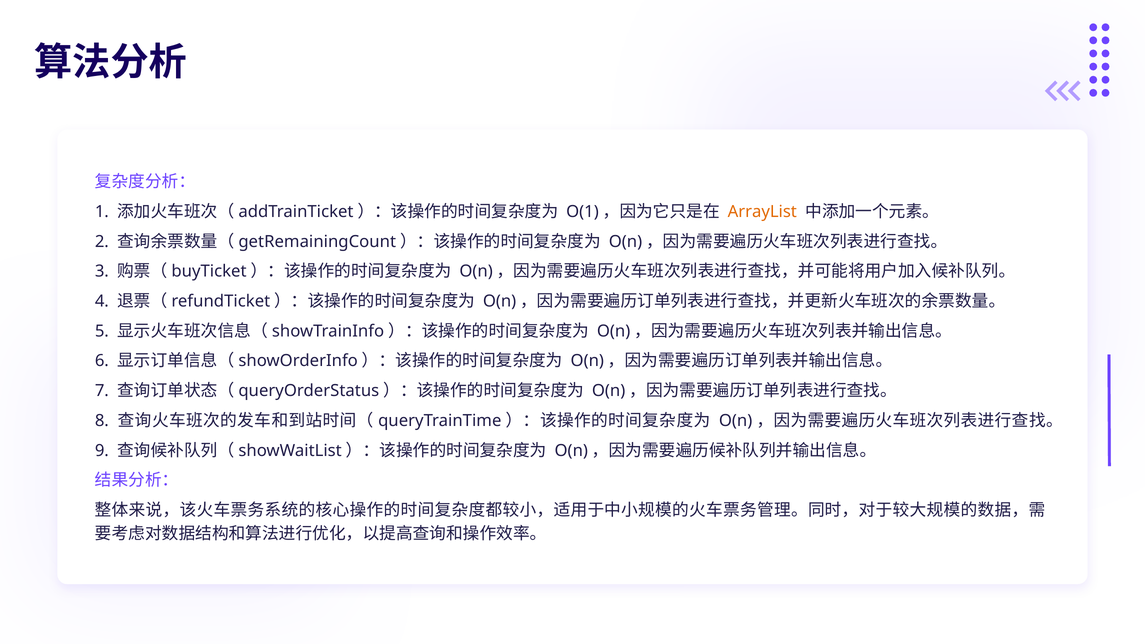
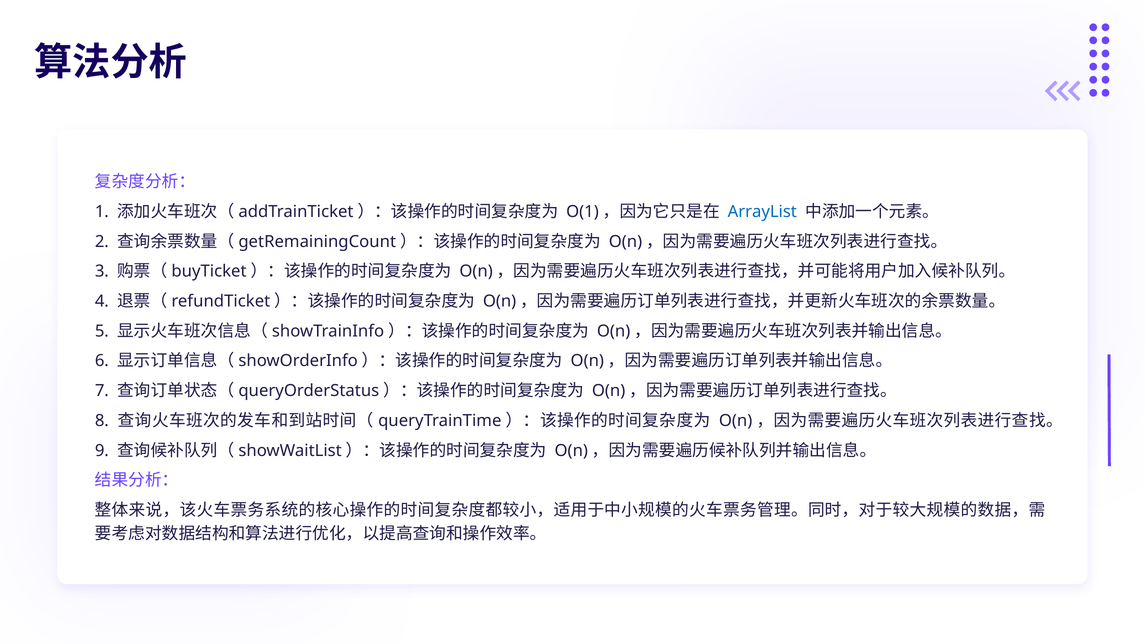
ArrayList colour: orange -> blue
